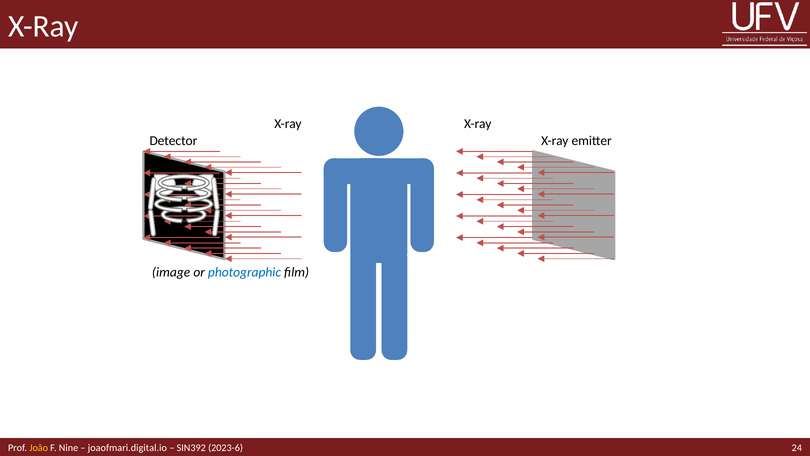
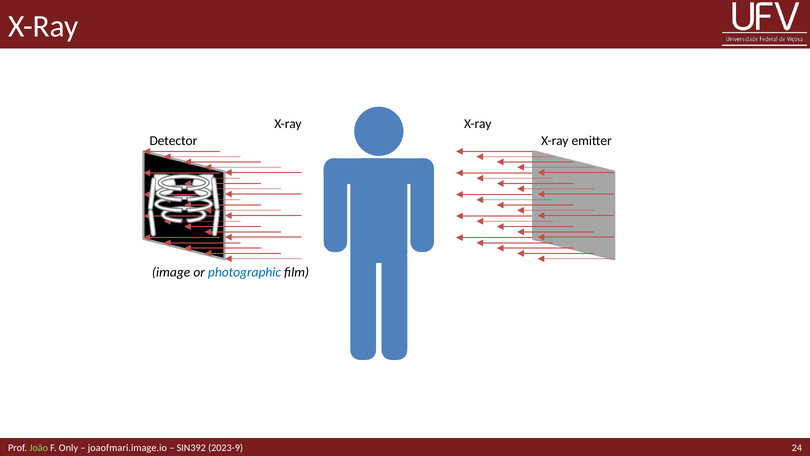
João colour: yellow -> light green
Nine: Nine -> Only
joaofmari.digital.io: joaofmari.digital.io -> joaofmari.image.io
2023-6: 2023-6 -> 2023-9
